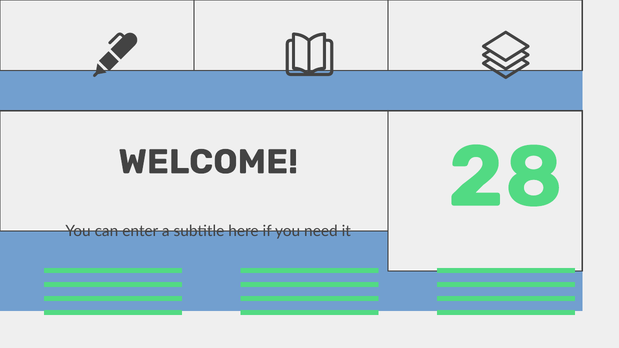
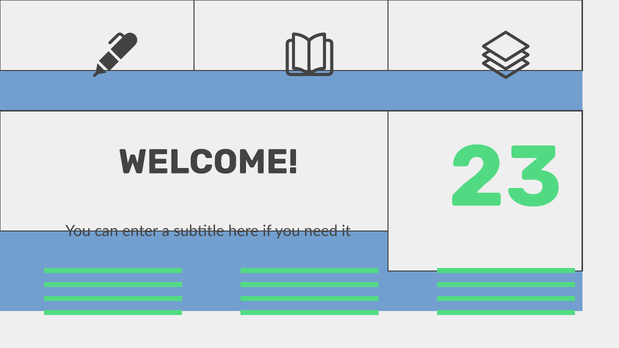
28: 28 -> 23
